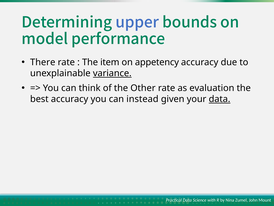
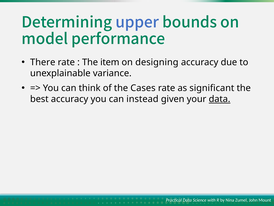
appetency: appetency -> designing
variance underline: present -> none
Other: Other -> Cases
evaluation: evaluation -> significant
